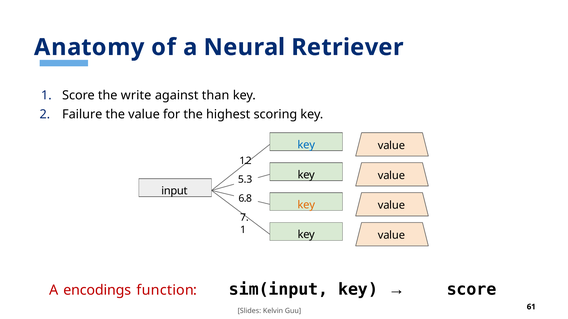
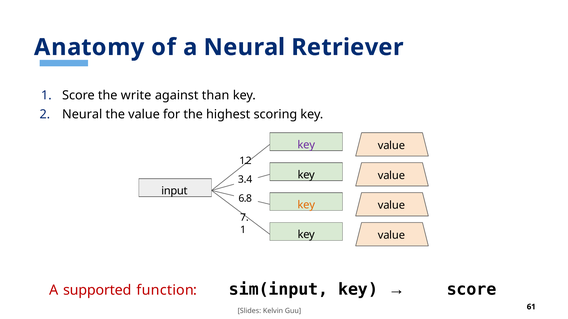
Failure at (82, 115): Failure -> Neural
key at (306, 145) colour: blue -> purple
5.3: 5.3 -> 3.4
encodings: encodings -> supported
